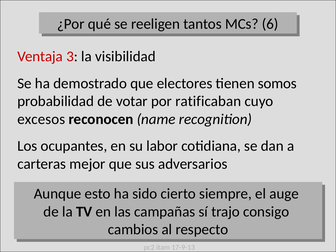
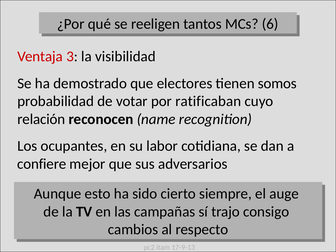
excesos: excesos -> relación
carteras: carteras -> confiere
